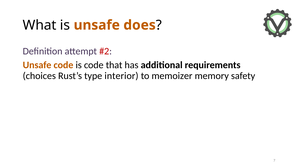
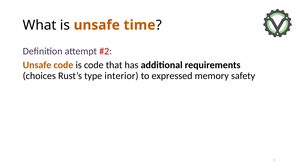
does: does -> time
memoizer: memoizer -> expressed
